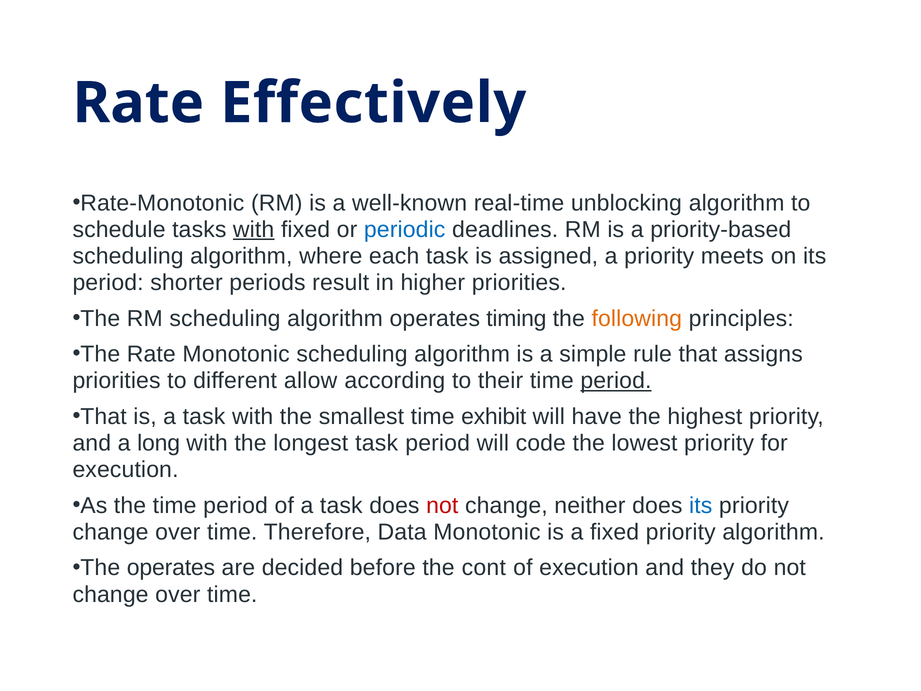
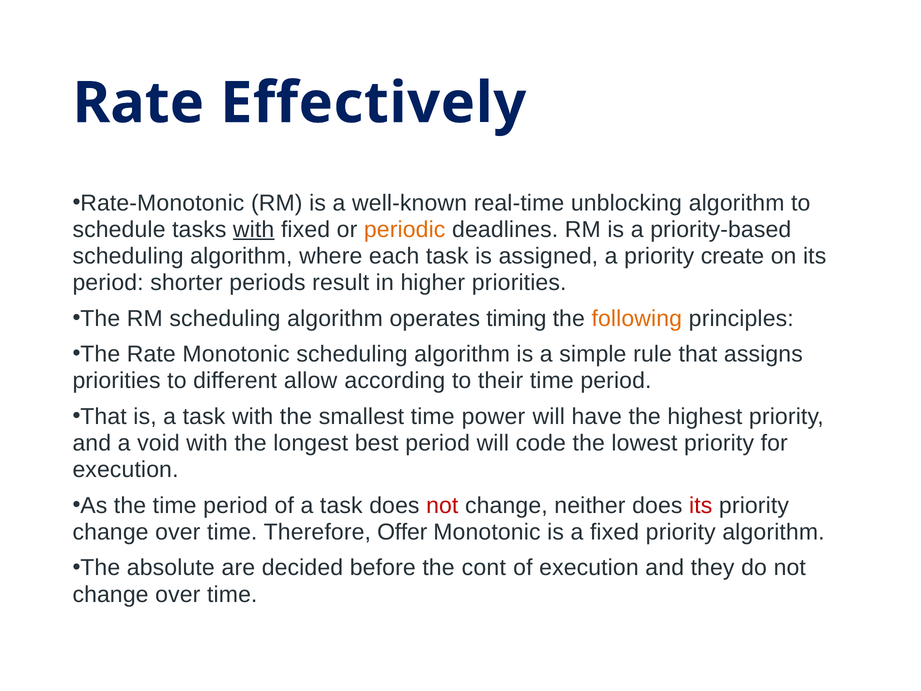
periodic colour: blue -> orange
meets: meets -> create
period at (616, 381) underline: present -> none
exhibit: exhibit -> power
long: long -> void
longest task: task -> best
its at (701, 505) colour: blue -> red
Data: Data -> Offer
The operates: operates -> absolute
